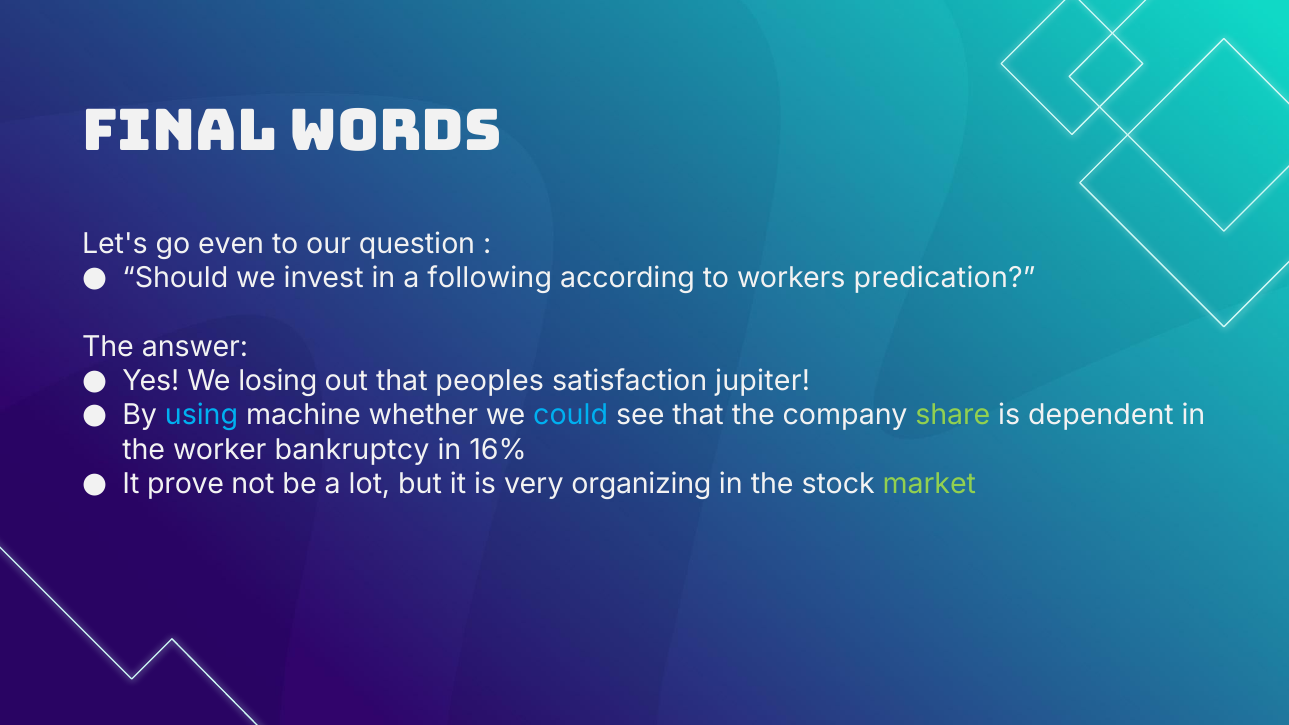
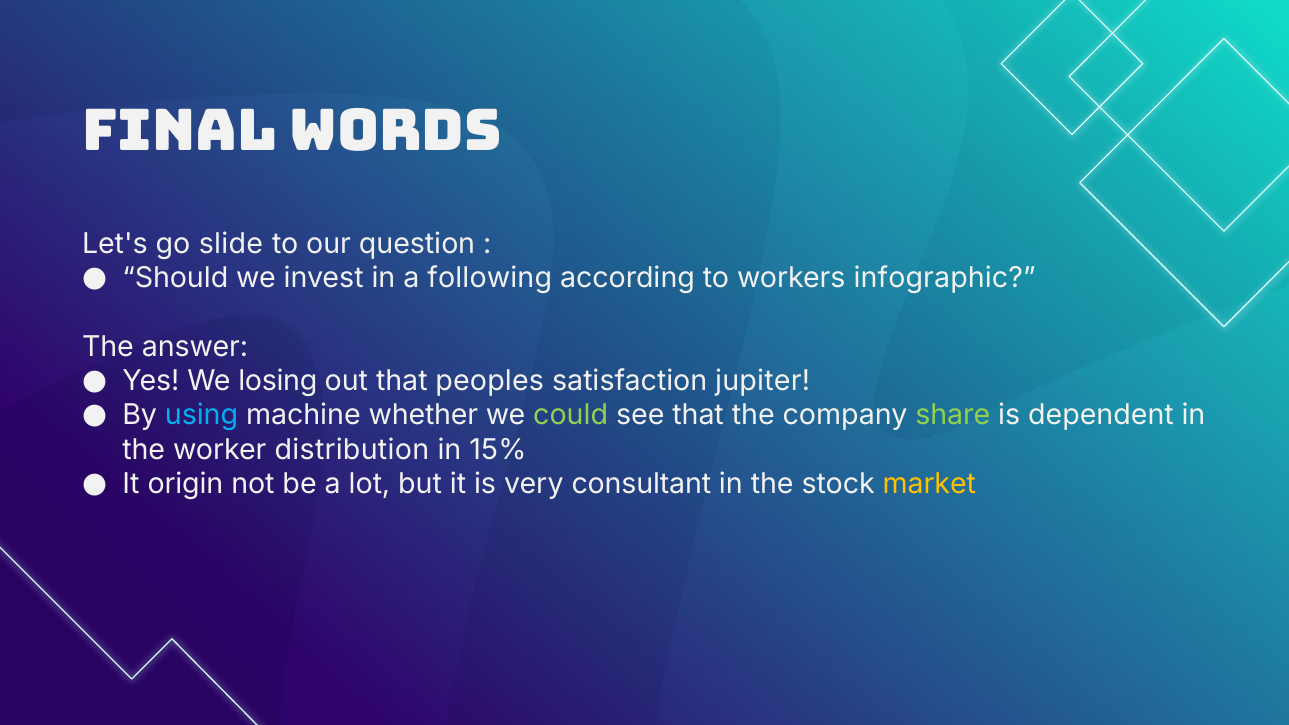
even: even -> slide
predication: predication -> infographic
could colour: light blue -> light green
bankruptcy: bankruptcy -> distribution
16%: 16% -> 15%
prove: prove -> origin
organizing: organizing -> consultant
market colour: light green -> yellow
